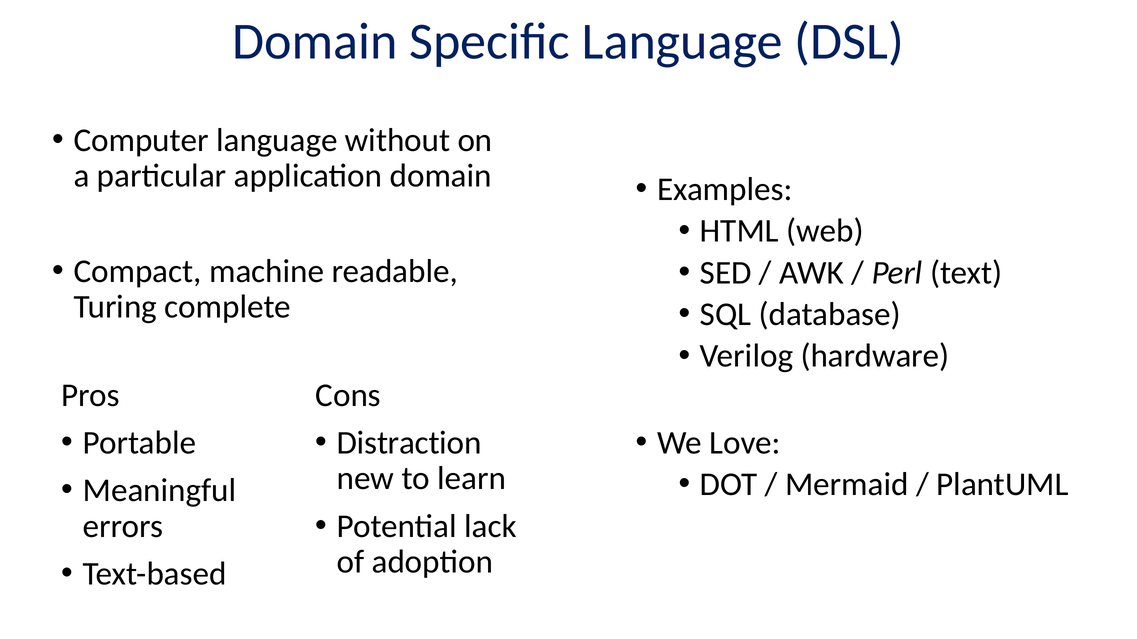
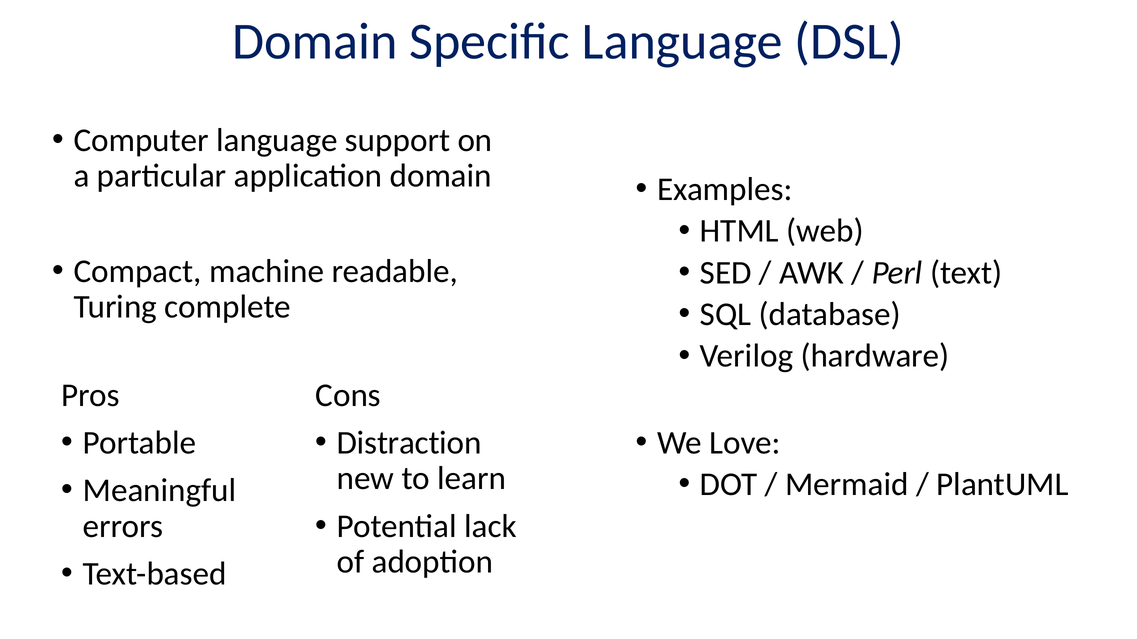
without: without -> support
